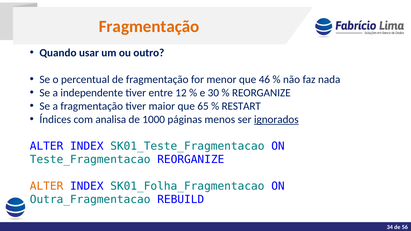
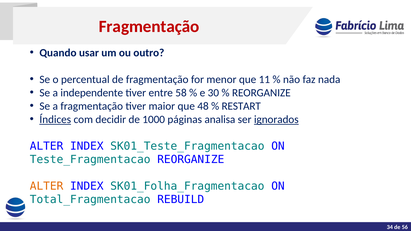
Fragmentação at (149, 27) colour: orange -> red
46: 46 -> 11
12: 12 -> 58
65: 65 -> 48
Índices underline: none -> present
analisa: analisa -> decidir
menos: menos -> analisa
Outra_Fragmentacao: Outra_Fragmentacao -> Total_Fragmentacao
